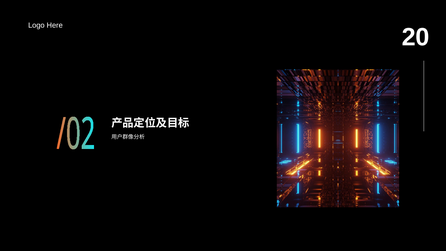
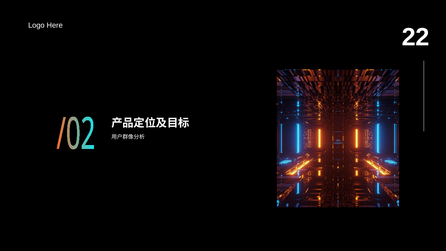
20: 20 -> 22
